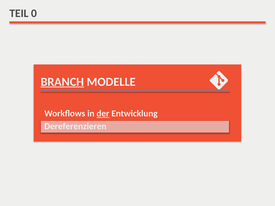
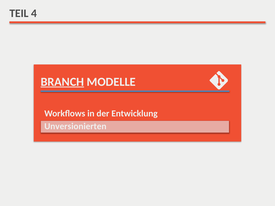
0: 0 -> 4
der underline: present -> none
Dereferenzieren: Dereferenzieren -> Unversionierten
